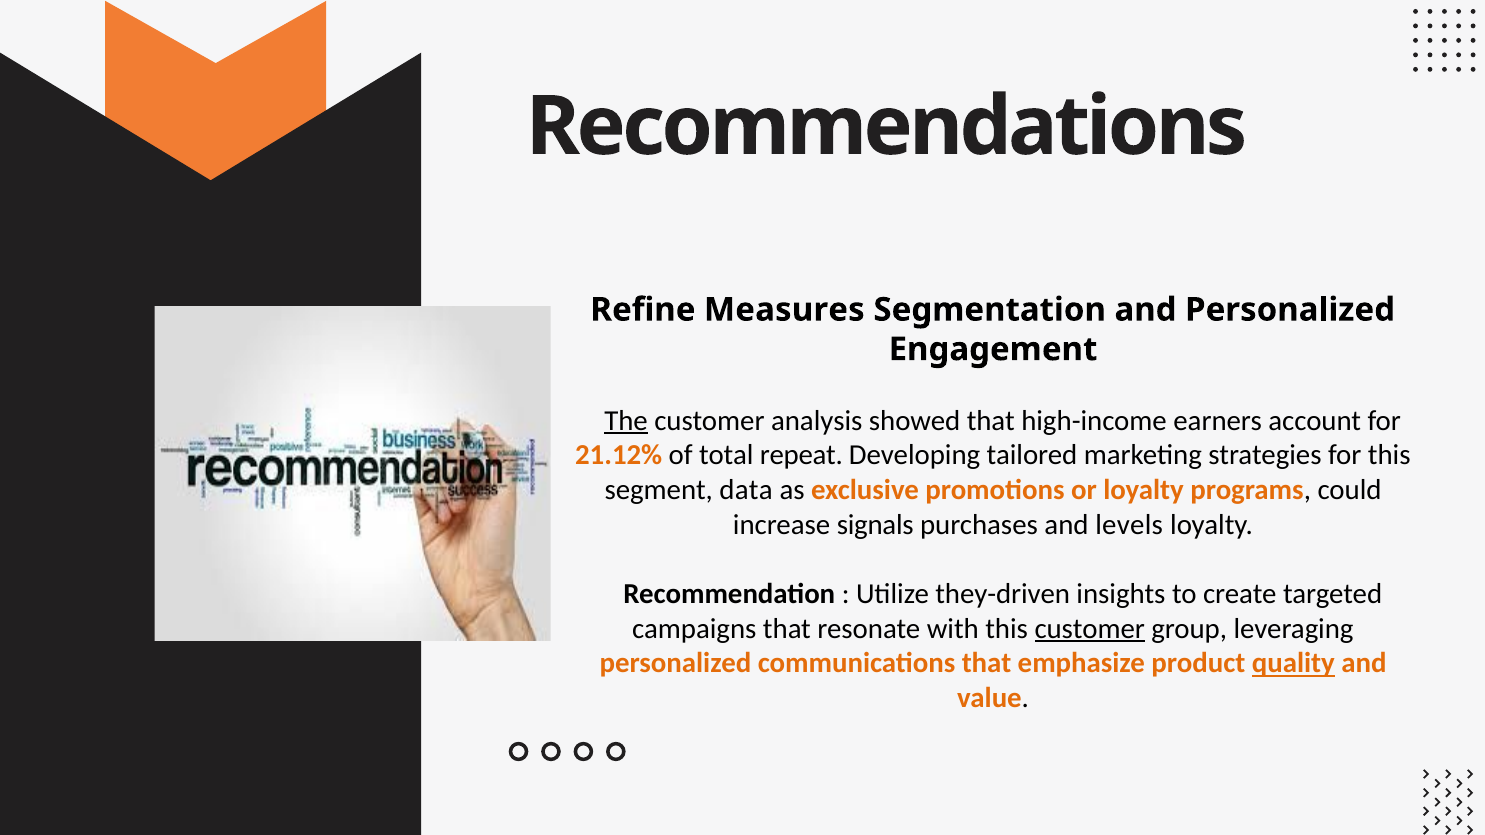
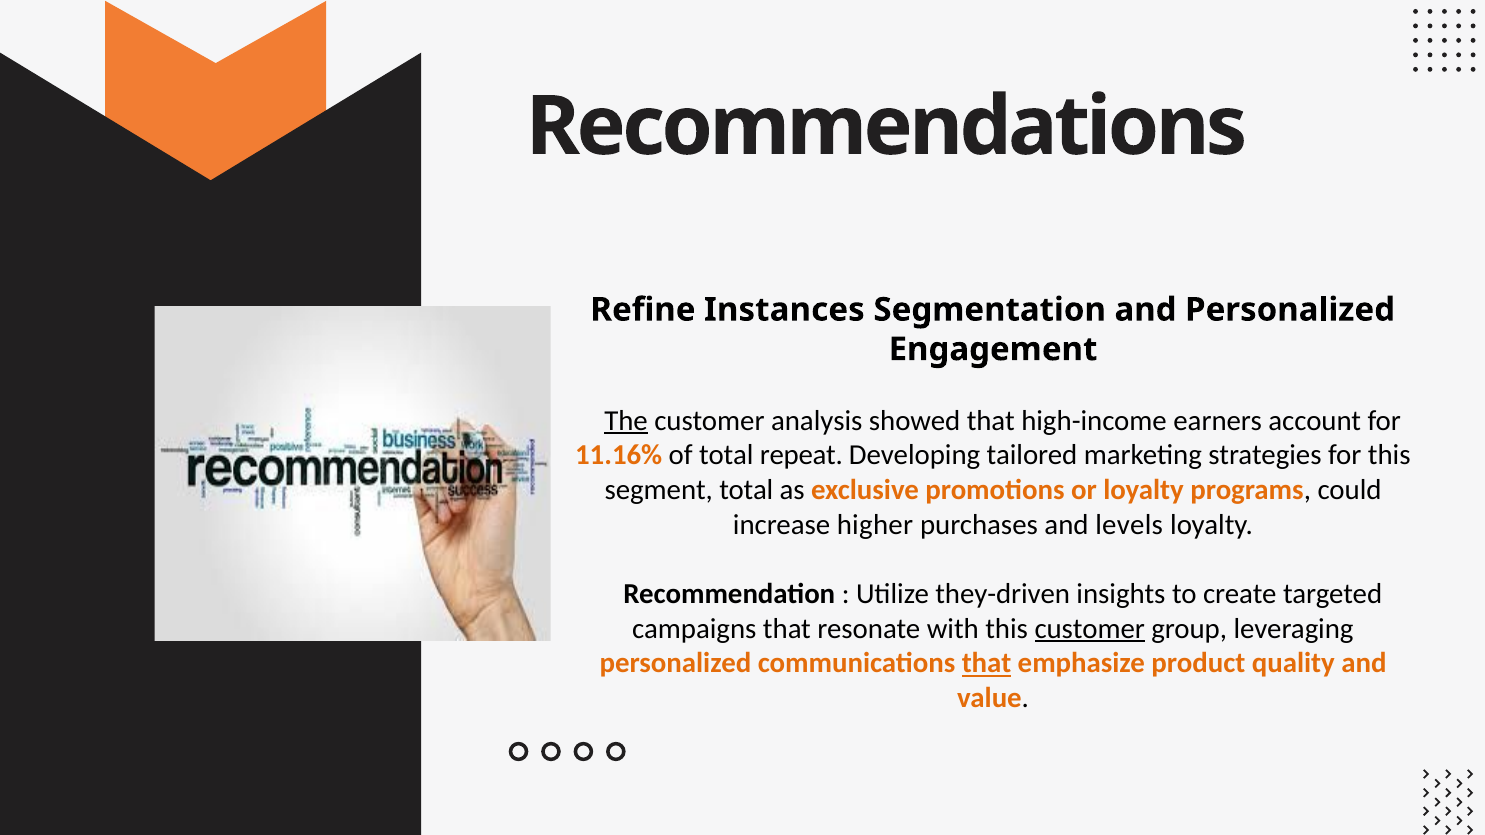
Measures: Measures -> Instances
21.12%: 21.12% -> 11.16%
segment data: data -> total
signals: signals -> higher
that at (987, 664) underline: none -> present
quality underline: present -> none
